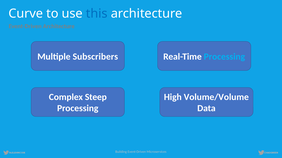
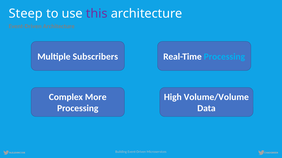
Curve: Curve -> Steep
this colour: blue -> purple
Steep: Steep -> More
